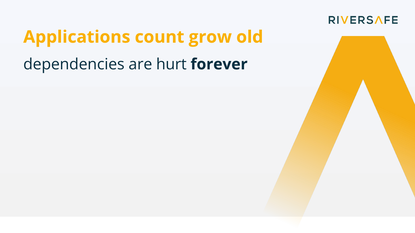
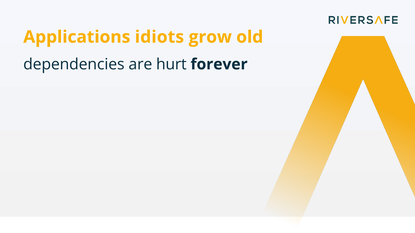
count: count -> idiots
